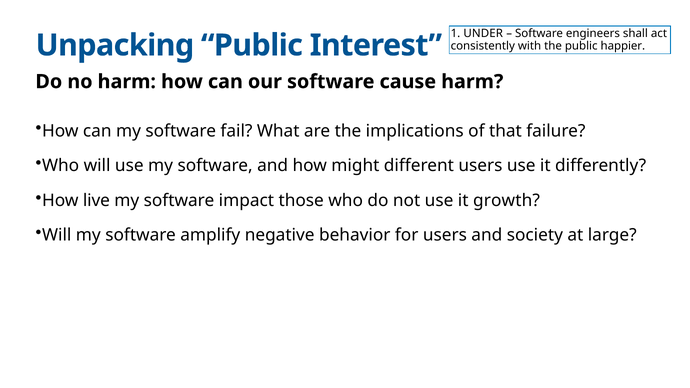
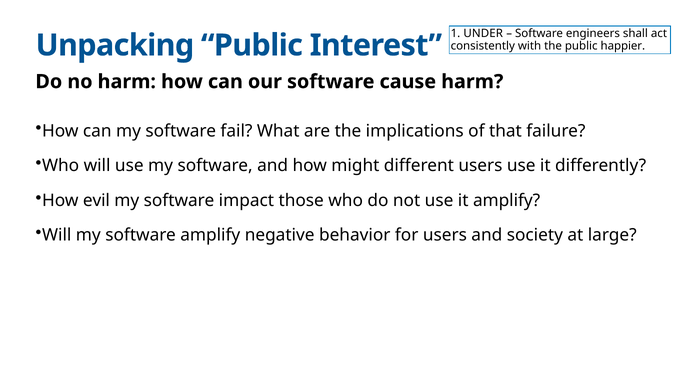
live: live -> evil
it growth: growth -> amplify
